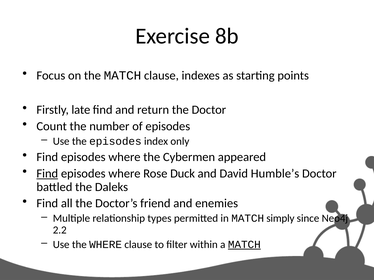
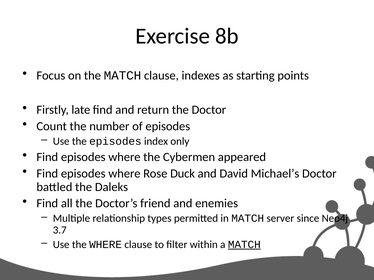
Find at (47, 174) underline: present -> none
Humble’s: Humble’s -> Michael’s
simply: simply -> server
2.2: 2.2 -> 3.7
